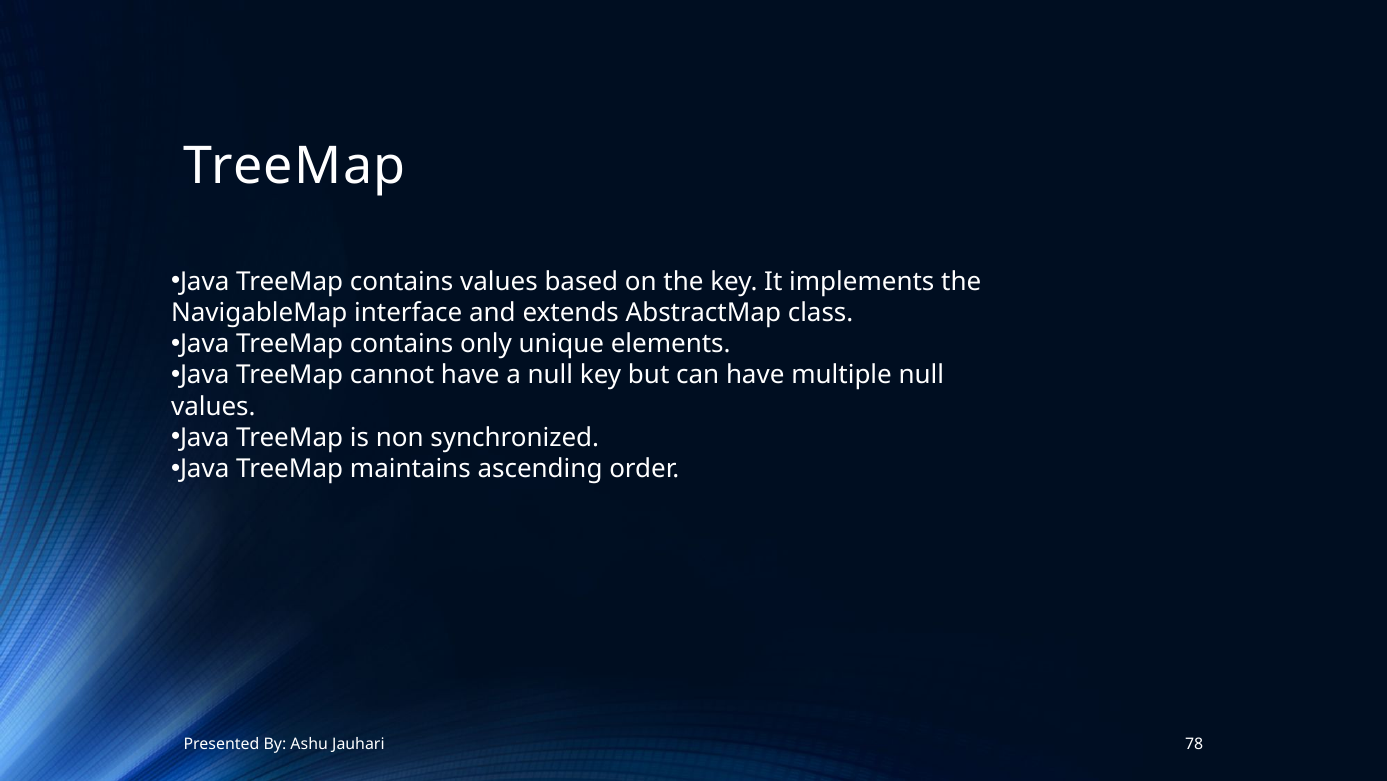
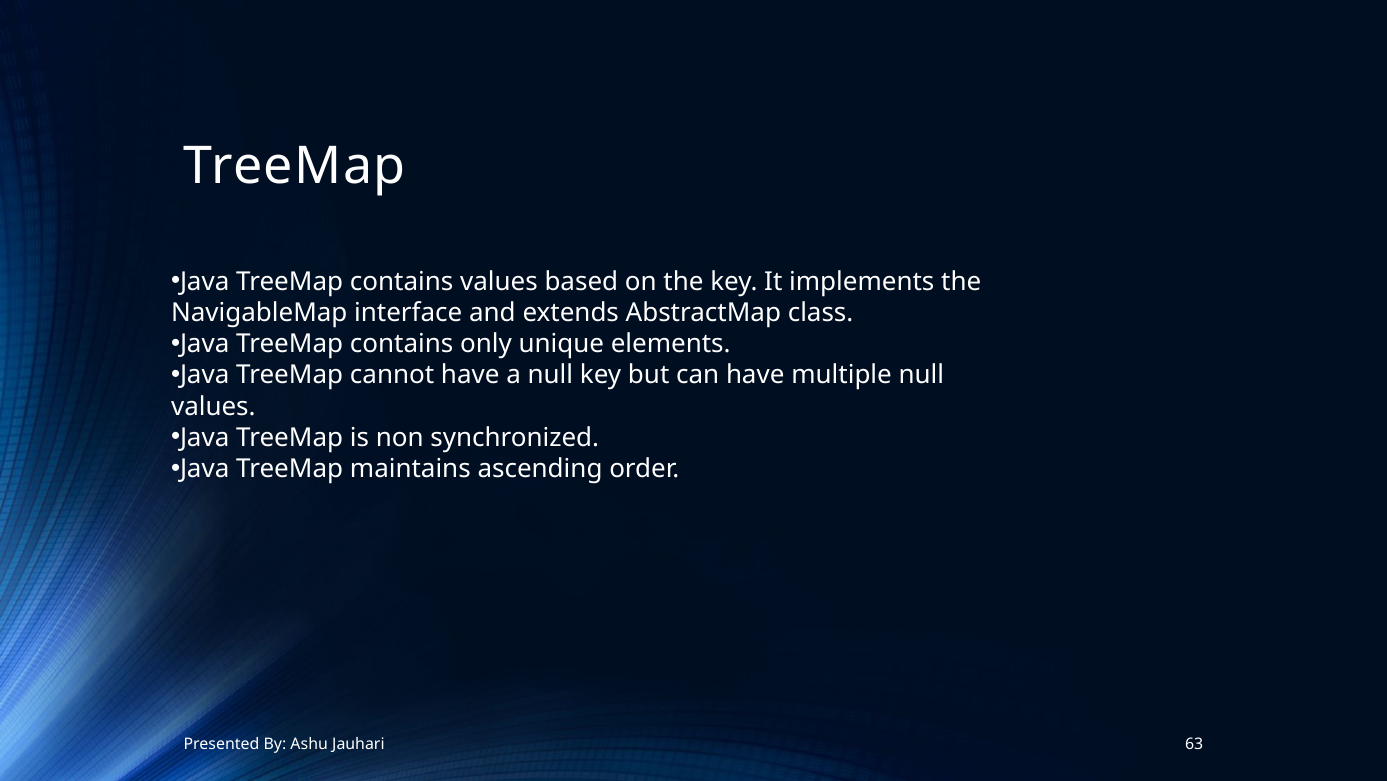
78: 78 -> 63
